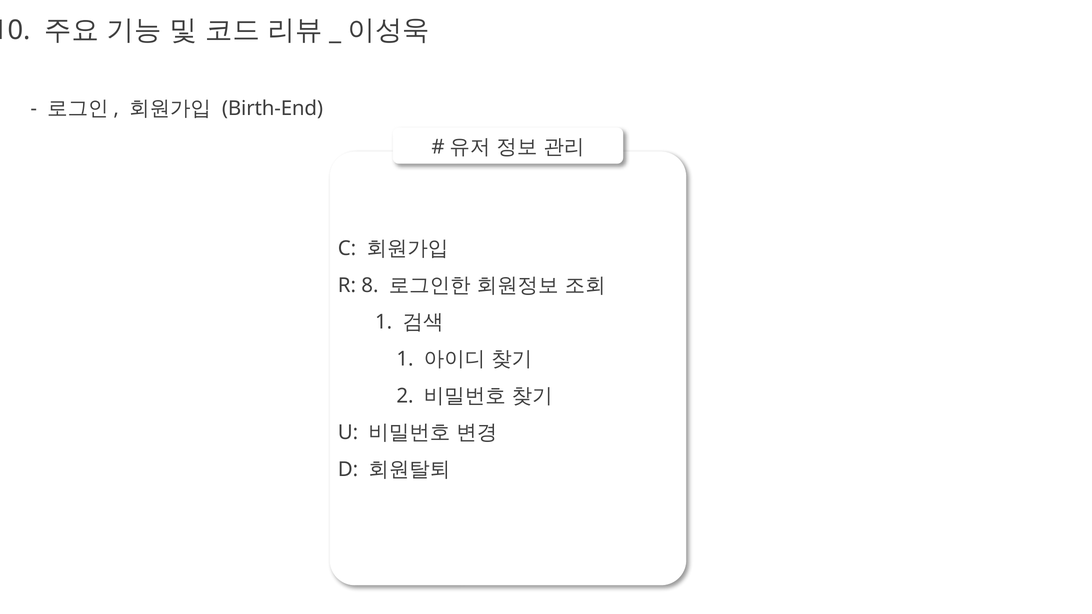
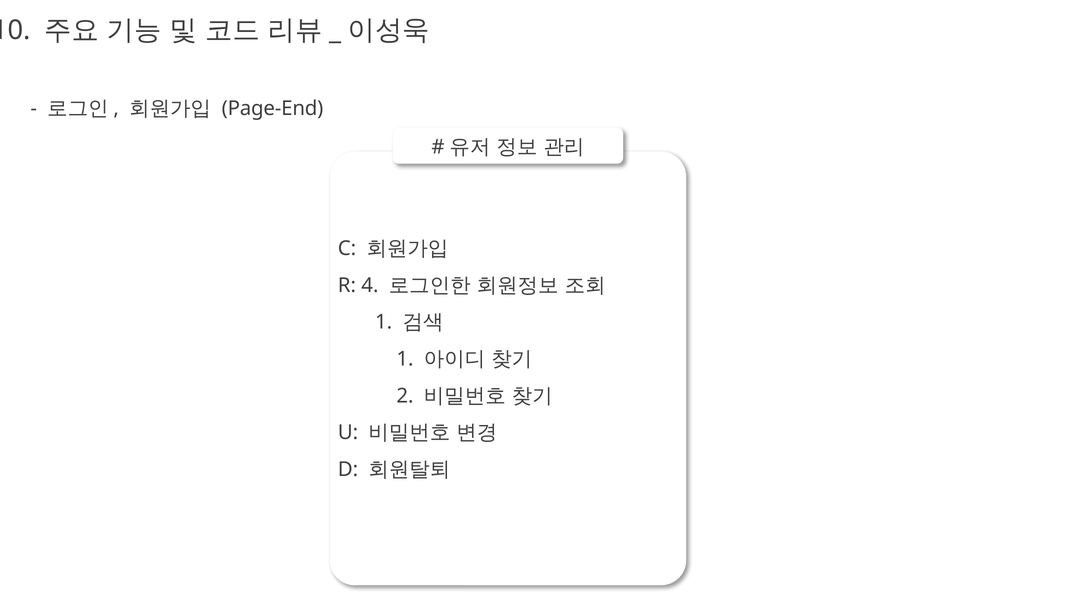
Birth-End: Birth-End -> Page-End
8: 8 -> 4
